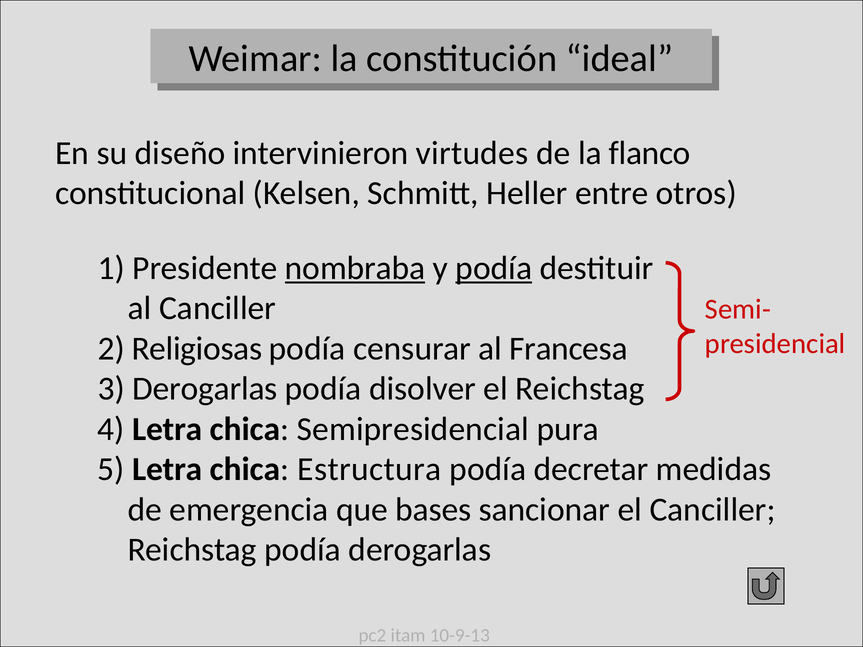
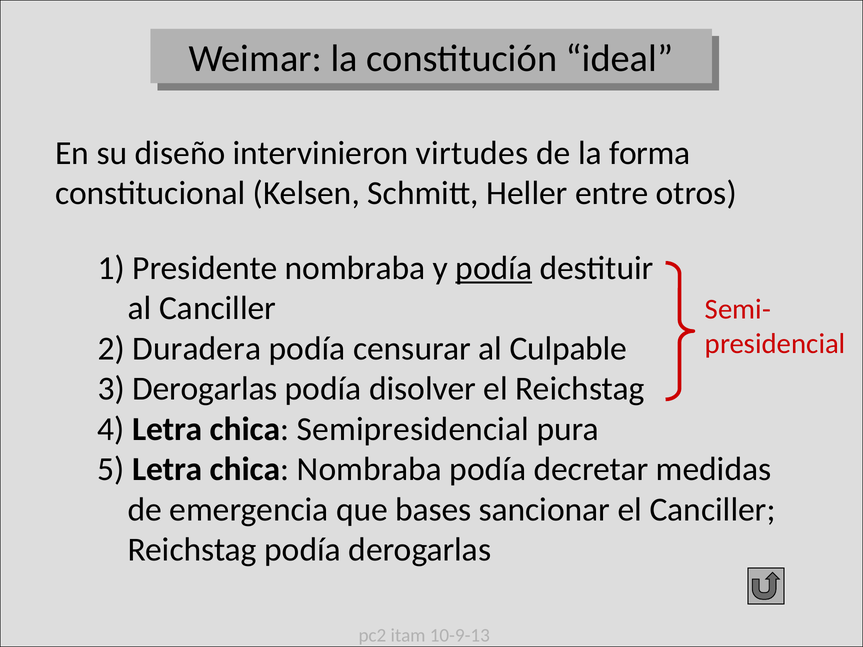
flanco: flanco -> forma
nombraba at (355, 268) underline: present -> none
Religiosas: Religiosas -> Duradera
Francesa: Francesa -> Culpable
chica Estructura: Estructura -> Nombraba
